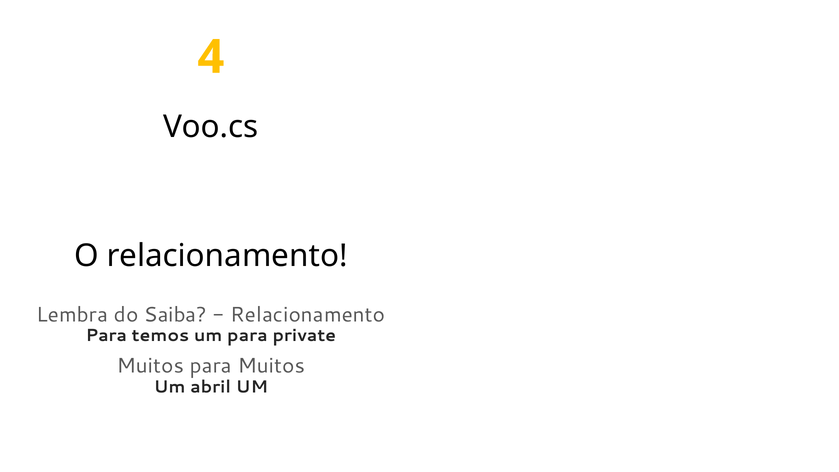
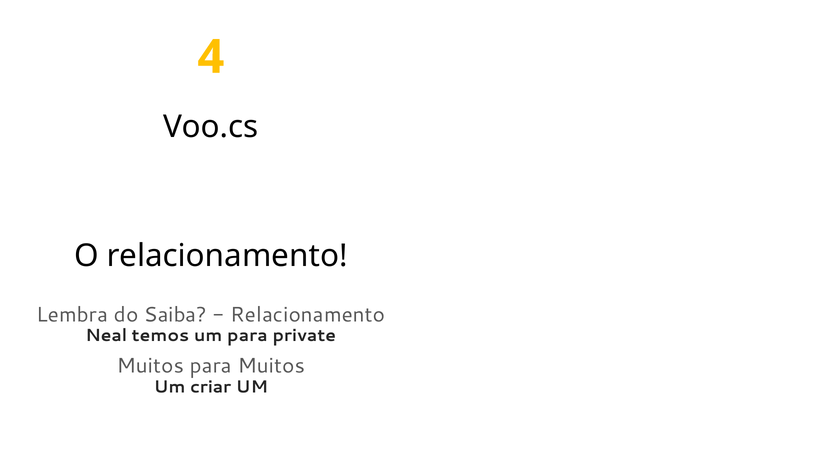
Para at (106, 336): Para -> Neal
abril: abril -> criar
